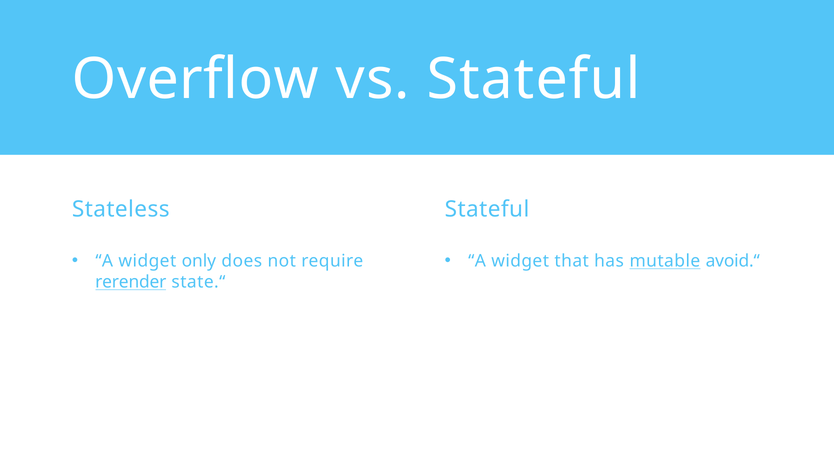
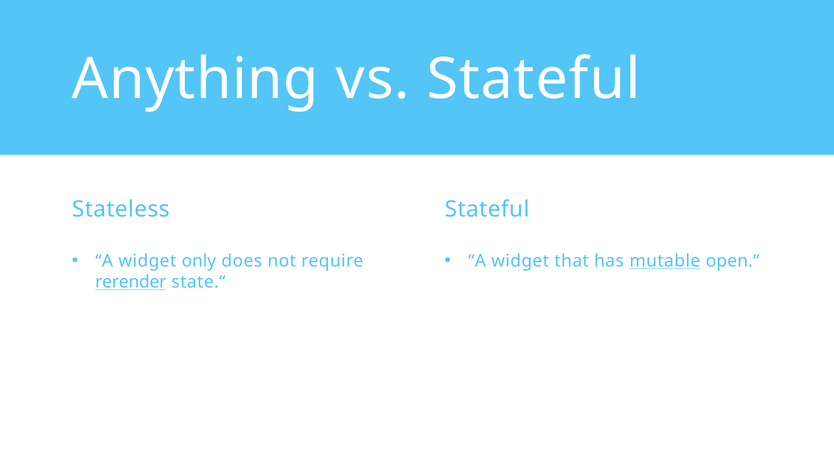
Overflow: Overflow -> Anything
avoid.“: avoid.“ -> open.“
